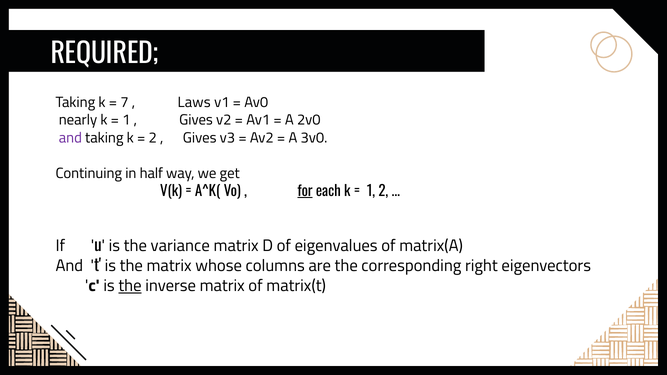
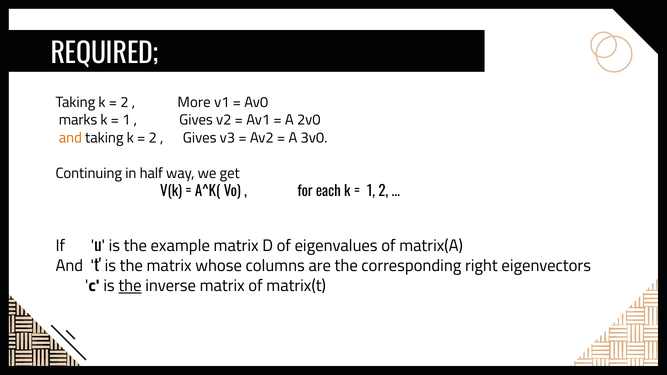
7 at (124, 102): 7 -> 2
Laws: Laws -> More
nearly: nearly -> marks
and at (70, 138) colour: purple -> orange
for underline: present -> none
variance: variance -> example
